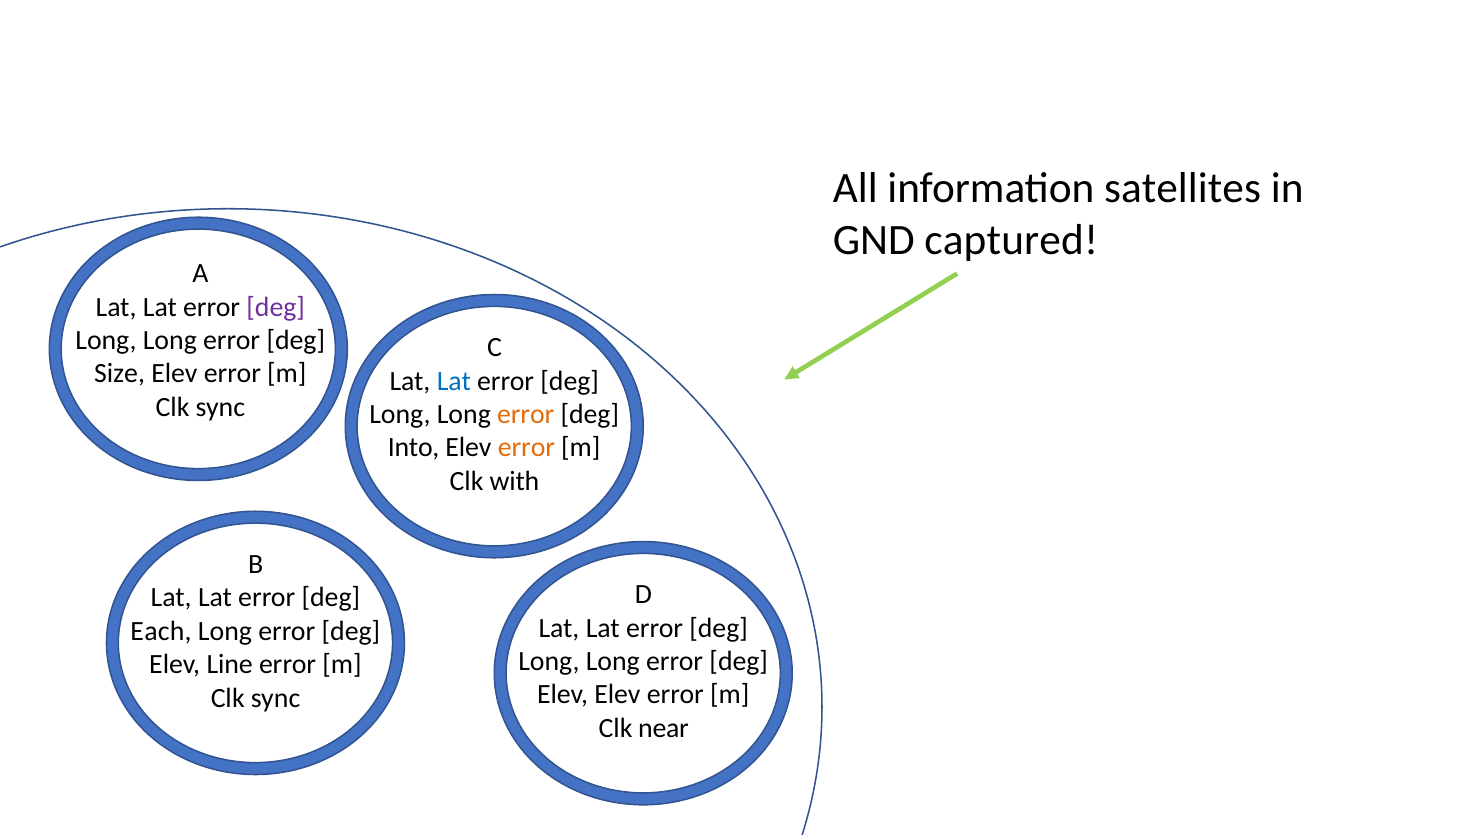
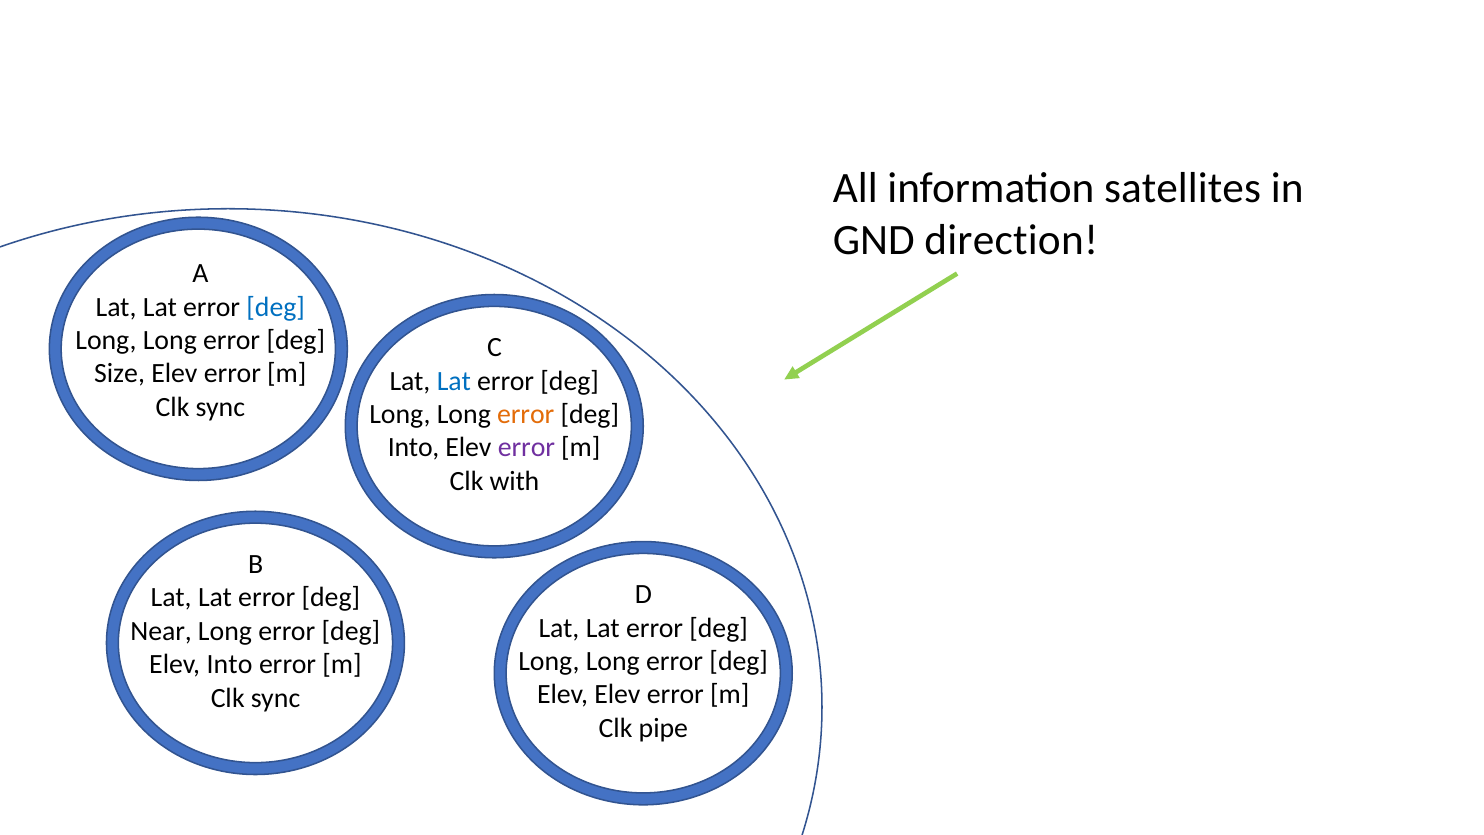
captured: captured -> direction
deg at (276, 307) colour: purple -> blue
error at (526, 448) colour: orange -> purple
Each: Each -> Near
Elev Line: Line -> Into
near: near -> pipe
